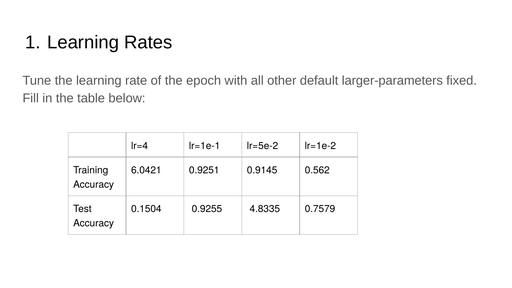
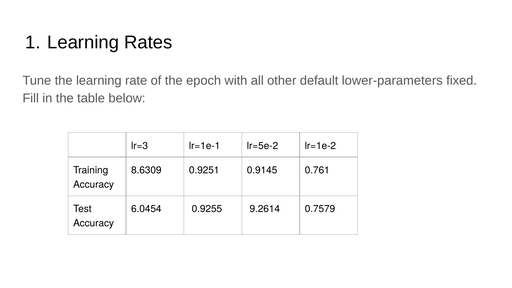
larger-parameters: larger-parameters -> lower-parameters
lr=4: lr=4 -> lr=3
6.0421: 6.0421 -> 8.6309
0.562: 0.562 -> 0.761
0.1504: 0.1504 -> 6.0454
4.8335: 4.8335 -> 9.2614
